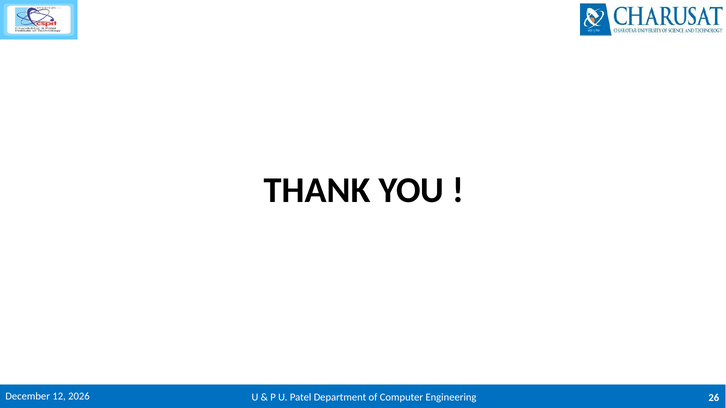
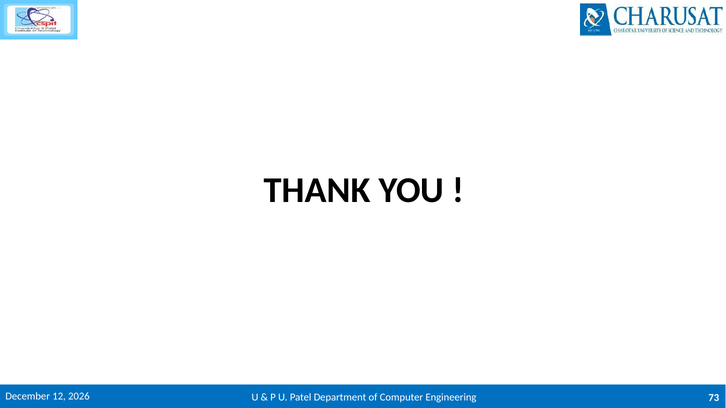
26: 26 -> 73
